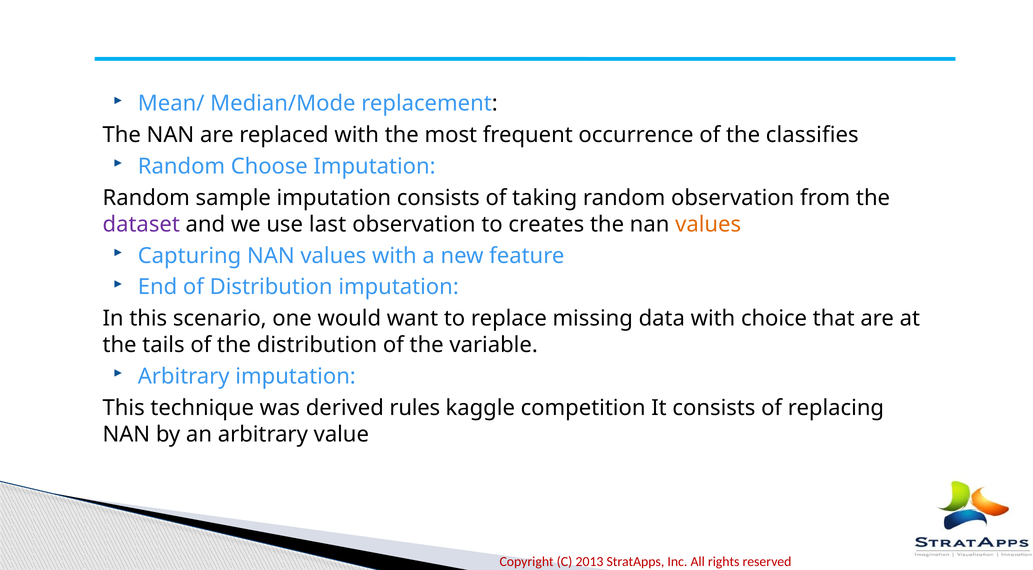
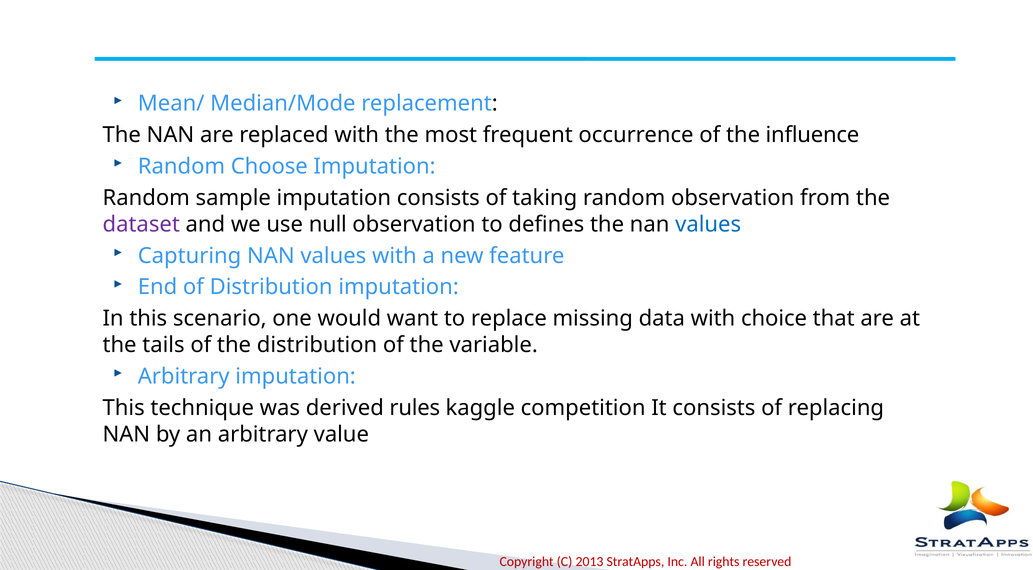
classifies: classifies -> influence
last: last -> null
creates: creates -> defines
values at (708, 224) colour: orange -> blue
